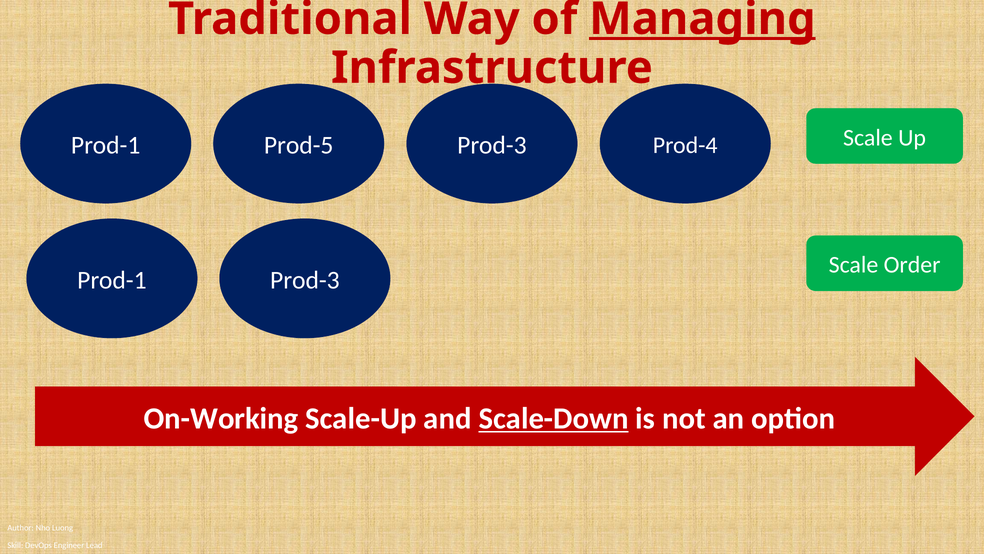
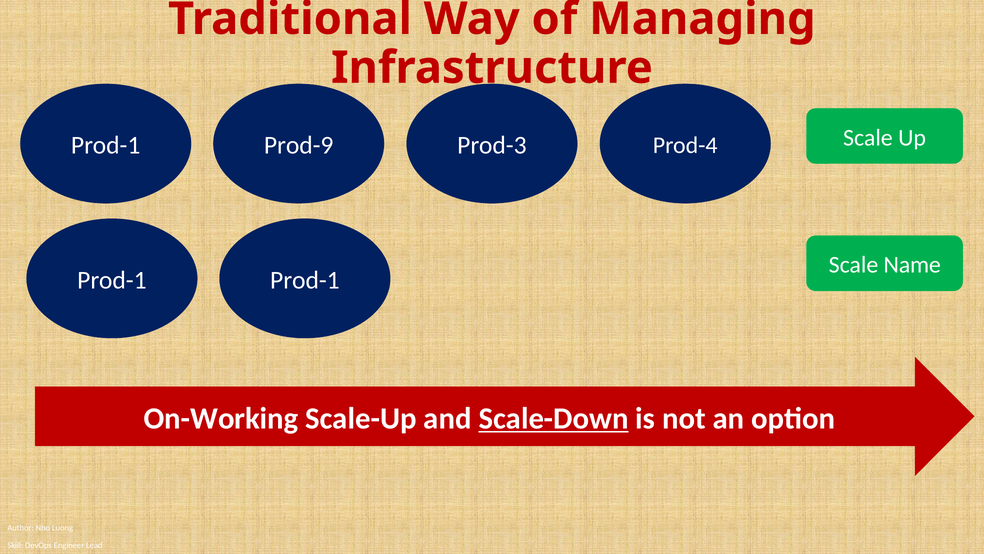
Managing underline: present -> none
Prod-5: Prod-5 -> Prod-9
Order: Order -> Name
Prod-1 Prod-3: Prod-3 -> Prod-1
